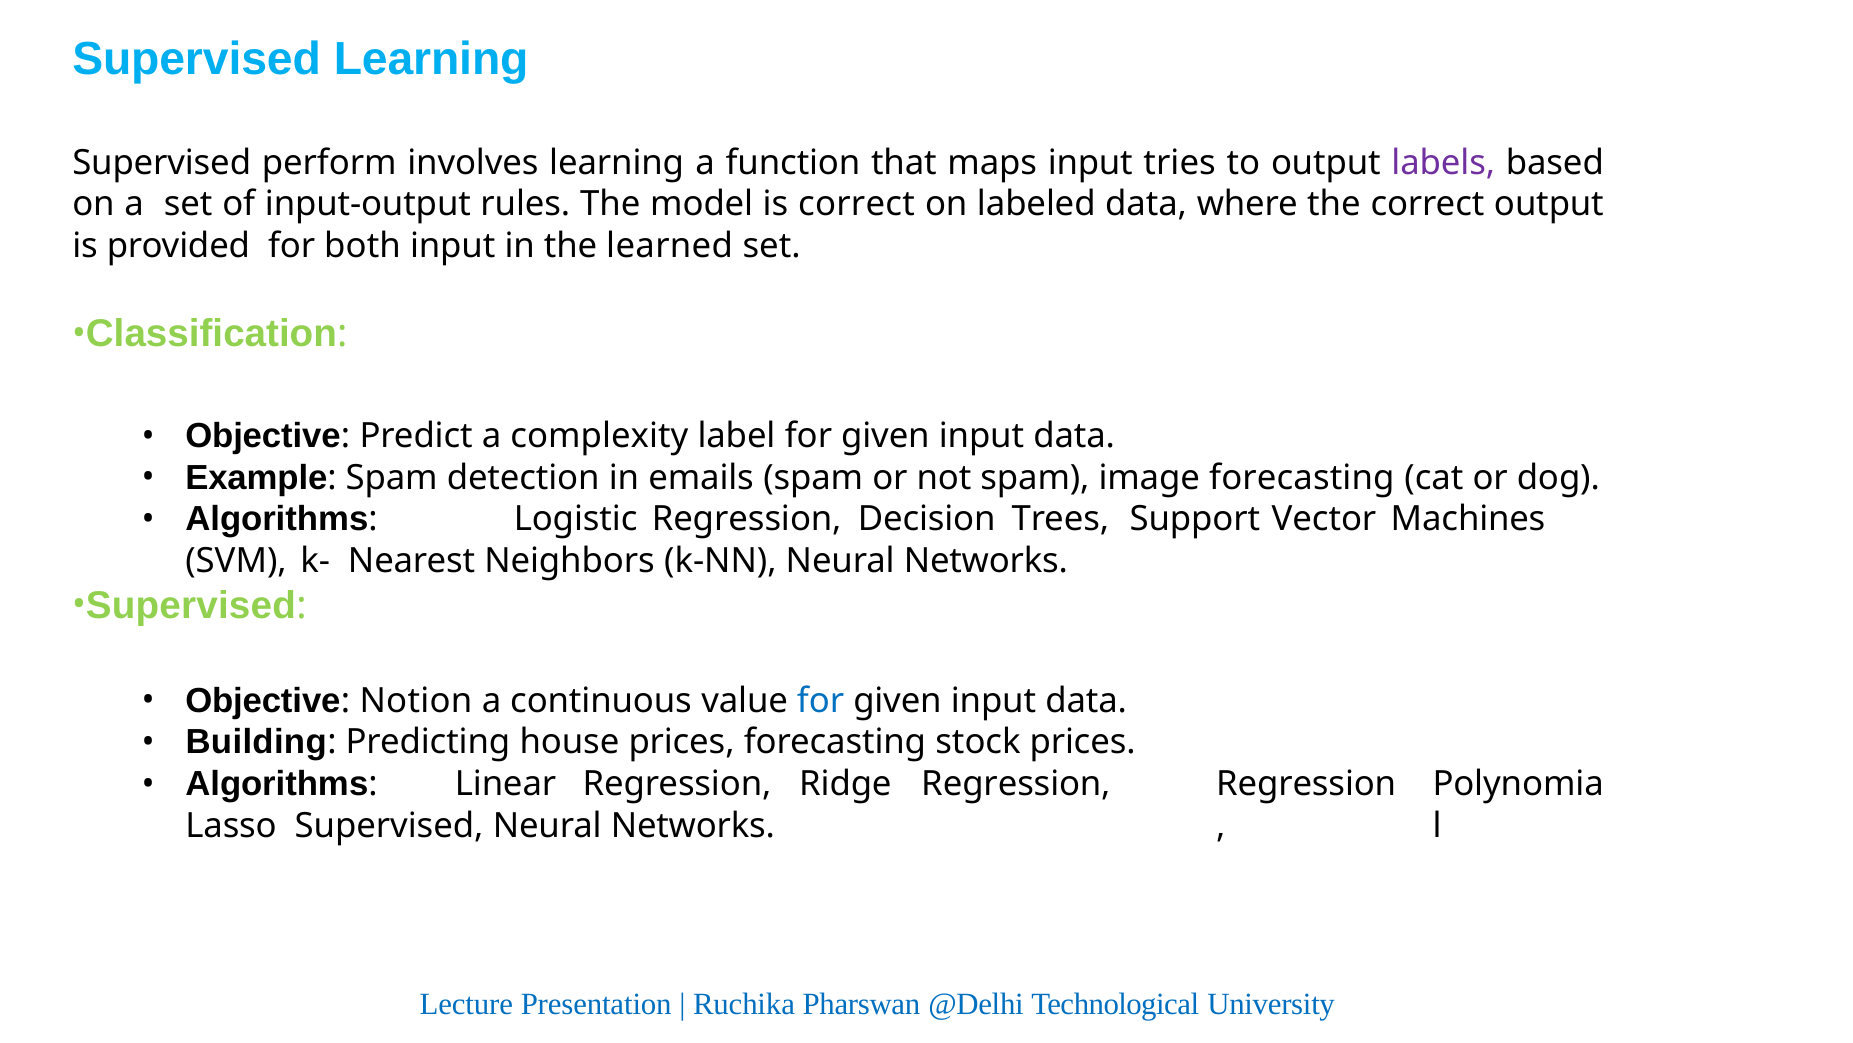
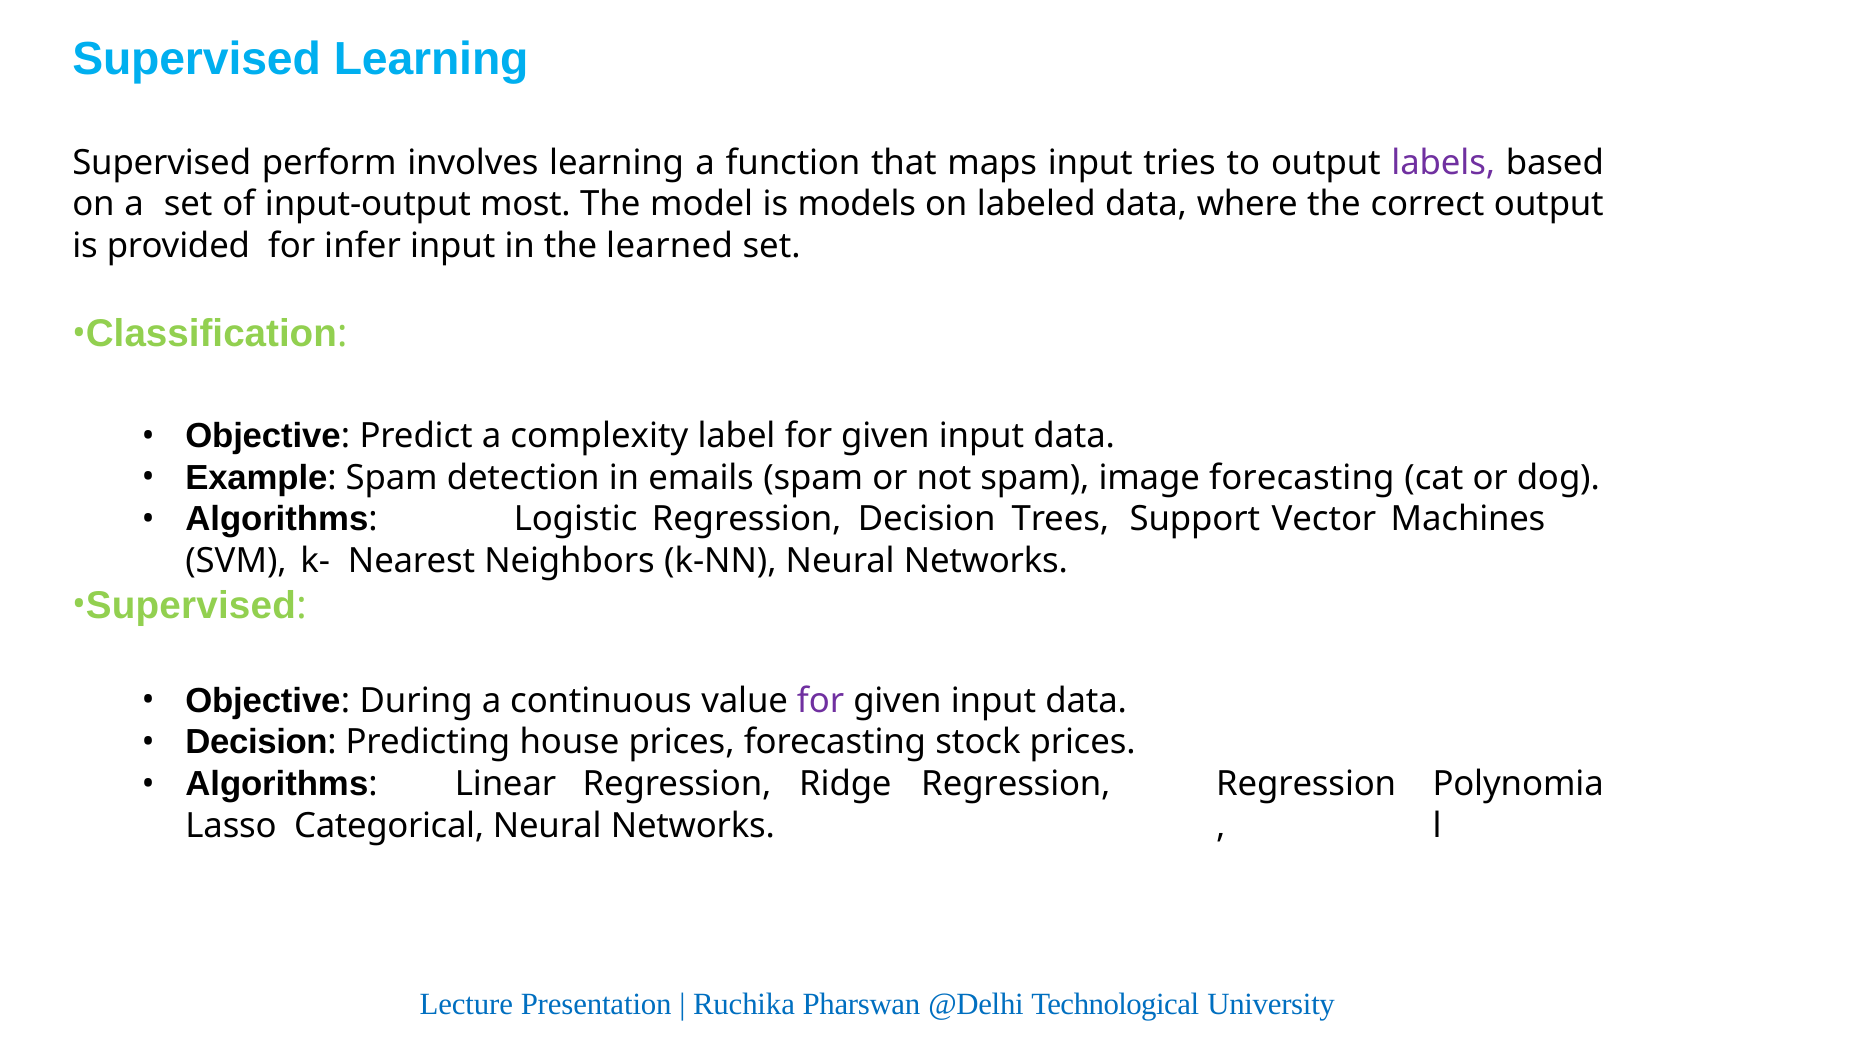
rules: rules -> most
is correct: correct -> models
both: both -> infer
Notion: Notion -> During
for at (821, 700) colour: blue -> purple
Building at (256, 742): Building -> Decision
Lasso Supervised: Supervised -> Categorical
